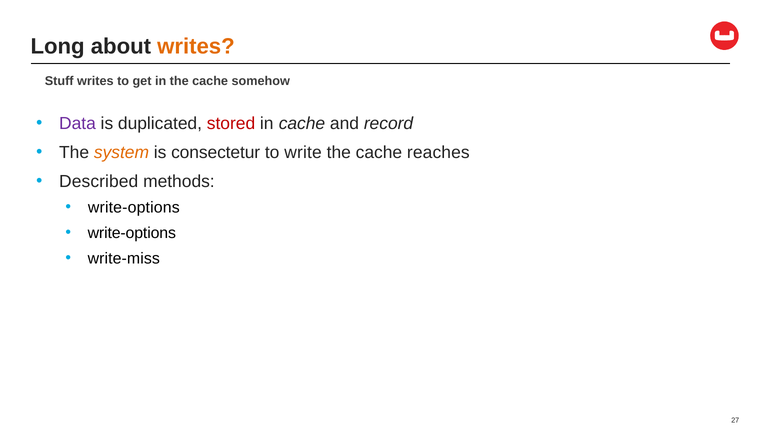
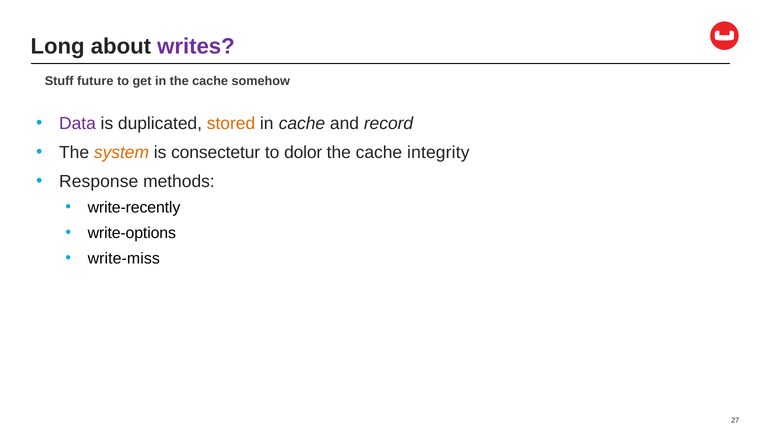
writes at (196, 46) colour: orange -> purple
Stuff writes: writes -> future
stored colour: red -> orange
write: write -> dolor
reaches: reaches -> integrity
Described: Described -> Response
write-options at (134, 208): write-options -> write-recently
